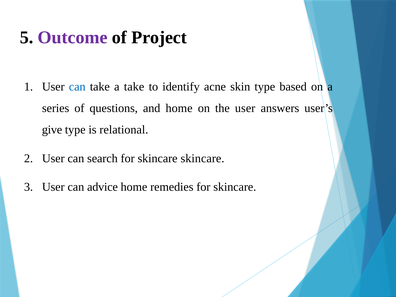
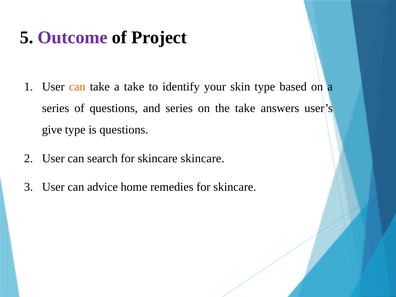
can at (77, 87) colour: blue -> orange
acne: acne -> your
and home: home -> series
the user: user -> take
is relational: relational -> questions
